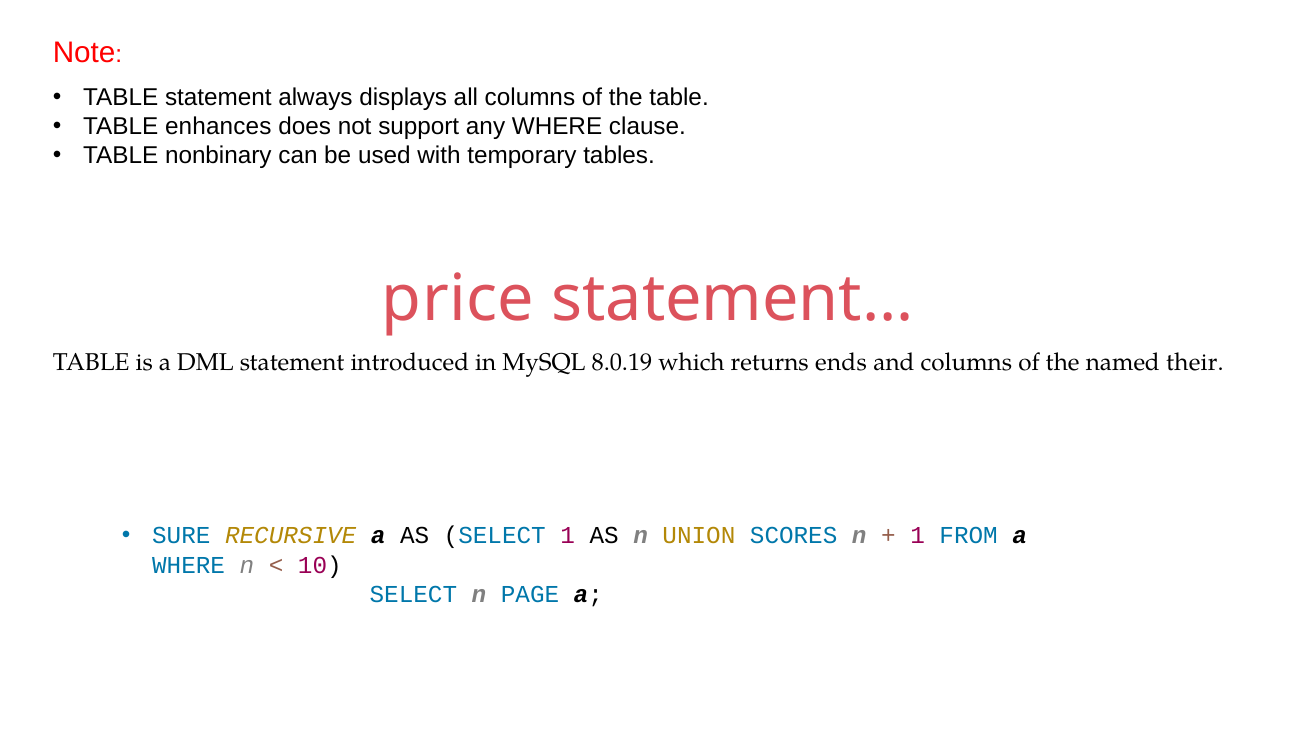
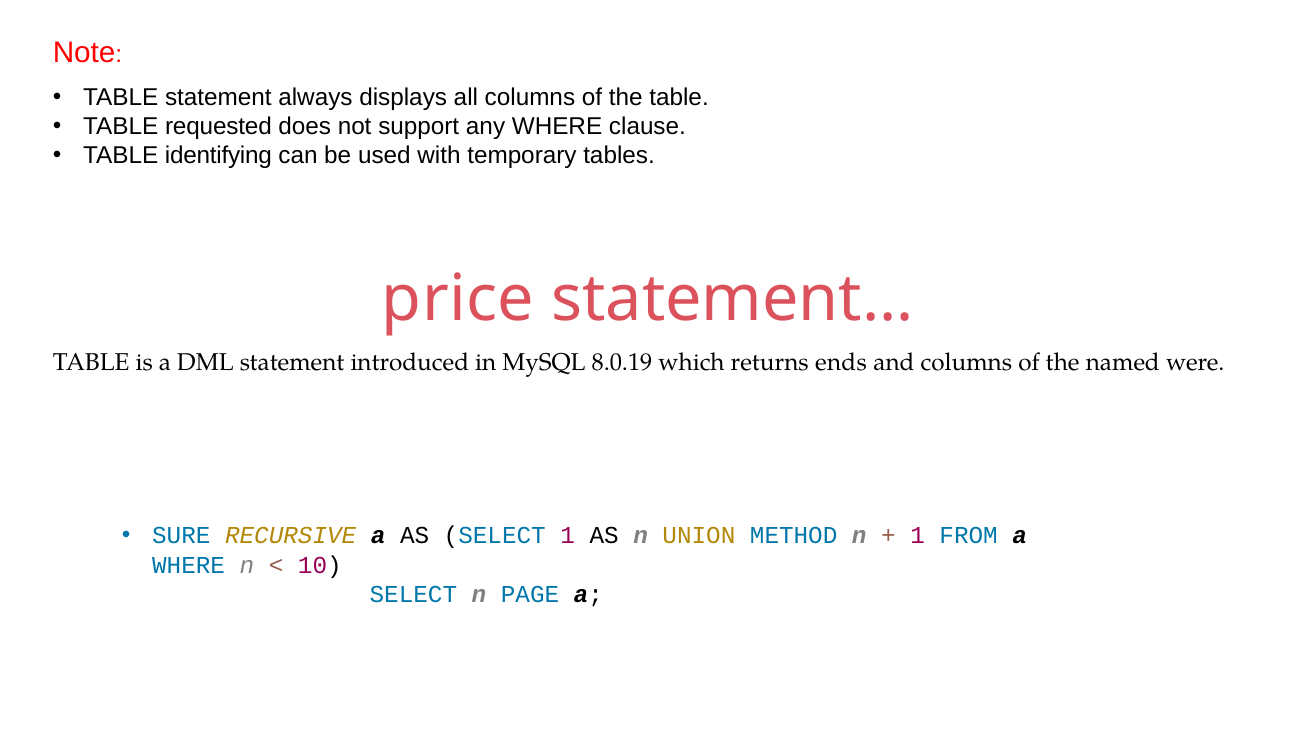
enhances: enhances -> requested
nonbinary: nonbinary -> identifying
their: their -> were
SCORES: SCORES -> METHOD
